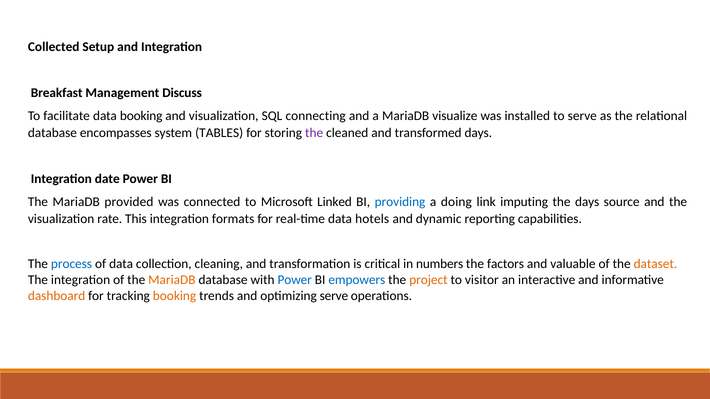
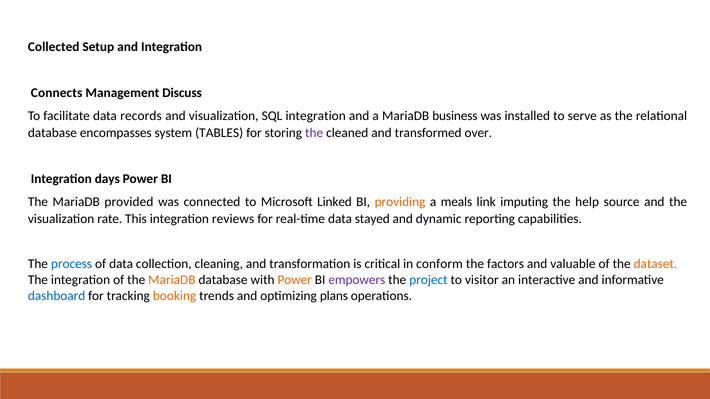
Breakfast: Breakfast -> Connects
data booking: booking -> records
SQL connecting: connecting -> integration
visualize: visualize -> business
transformed days: days -> over
date: date -> days
providing colour: blue -> orange
doing: doing -> meals
the days: days -> help
formats: formats -> reviews
hotels: hotels -> stayed
numbers: numbers -> conform
Power at (295, 280) colour: blue -> orange
empowers colour: blue -> purple
project colour: orange -> blue
dashboard colour: orange -> blue
optimizing serve: serve -> plans
